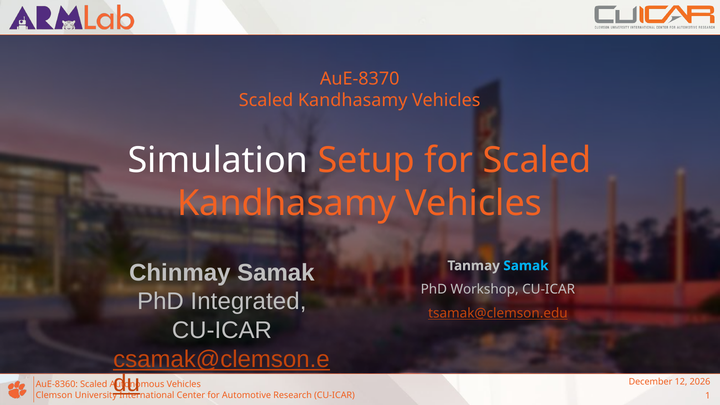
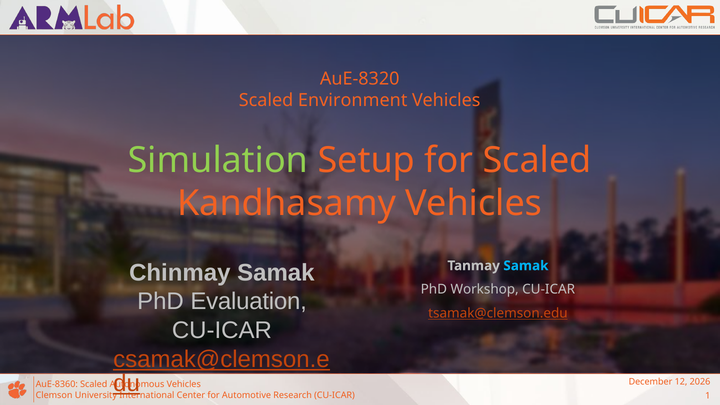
AuE-8370: AuE-8370 -> AuE-8320
Kandhasamy at (353, 100): Kandhasamy -> Environment
Simulation colour: white -> light green
Integrated: Integrated -> Evaluation
